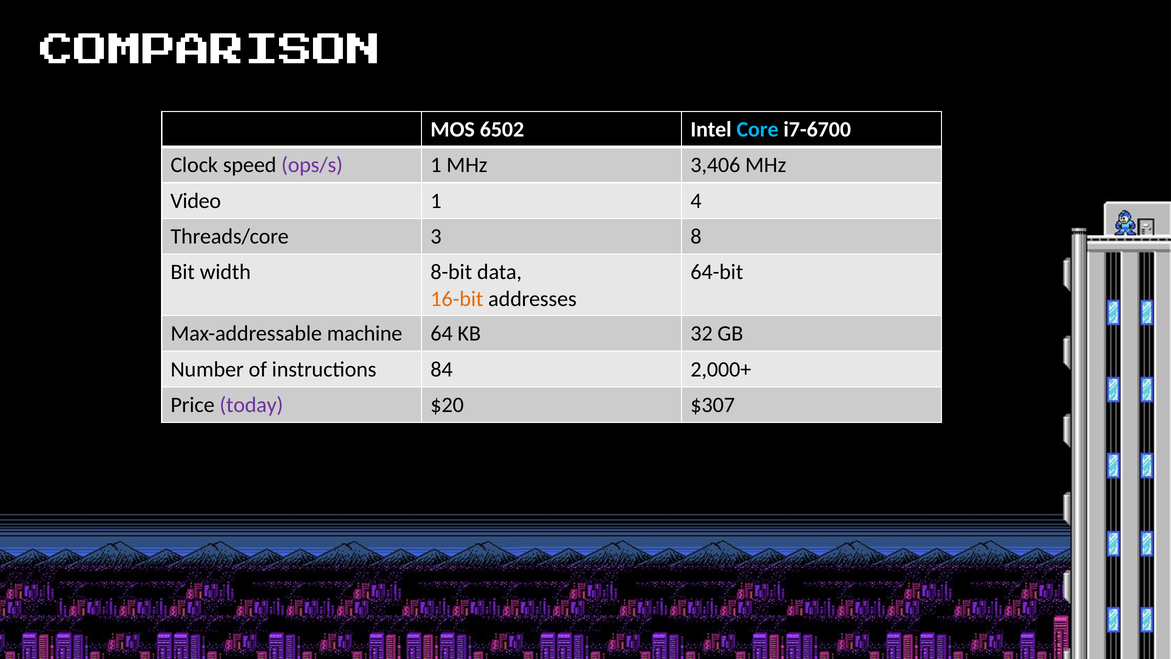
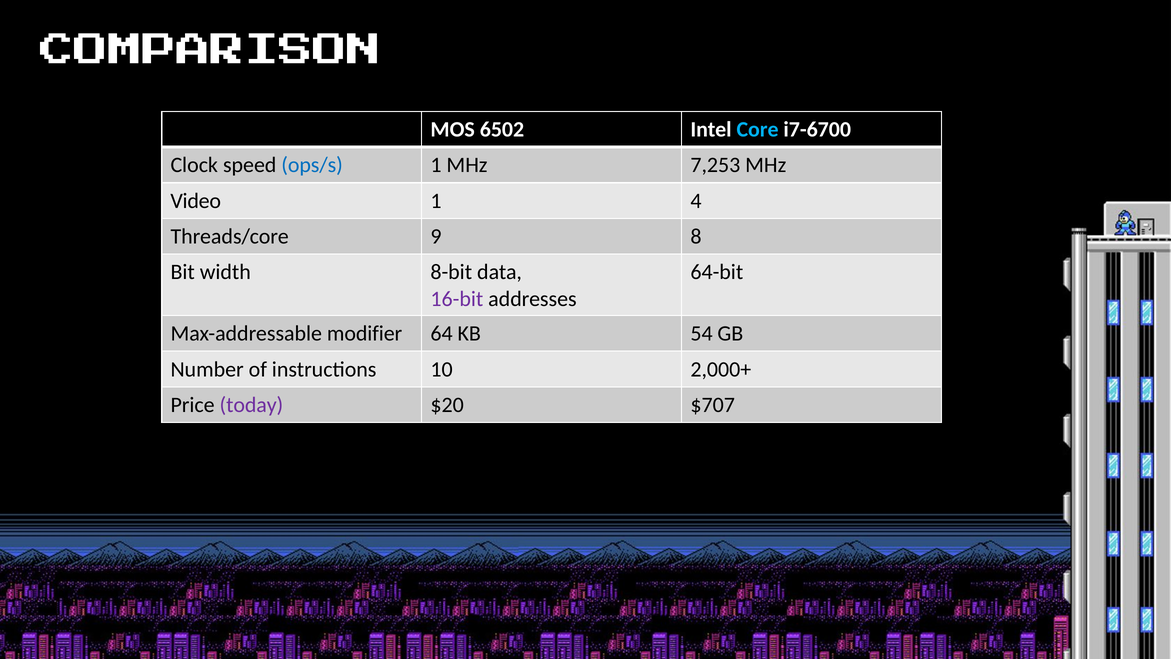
ops/s colour: purple -> blue
3,406: 3,406 -> 7,253
3: 3 -> 9
16-bit colour: orange -> purple
machine: machine -> modifier
32: 32 -> 54
84: 84 -> 10
$307: $307 -> $707
